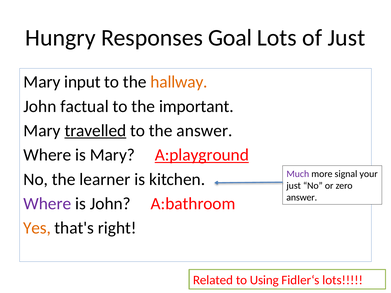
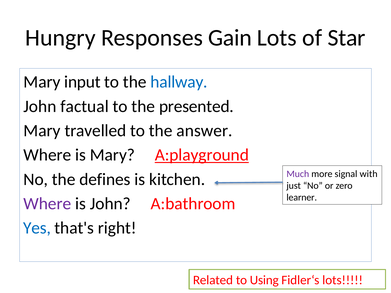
Goal: Goal -> Gain
of Just: Just -> Star
hallway colour: orange -> blue
important: important -> presented
travelled underline: present -> none
your: your -> with
learner: learner -> defines
answer at (302, 198): answer -> learner
Yes colour: orange -> blue
